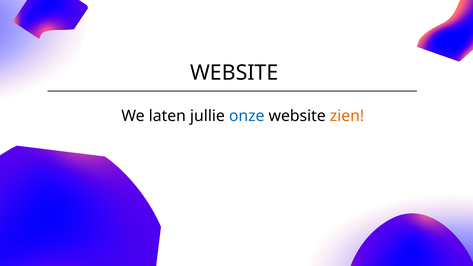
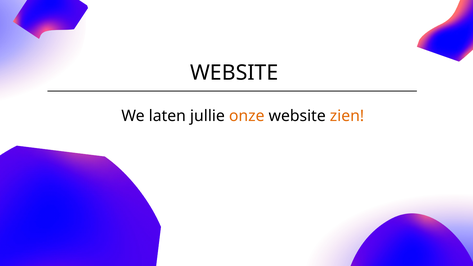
onze colour: blue -> orange
